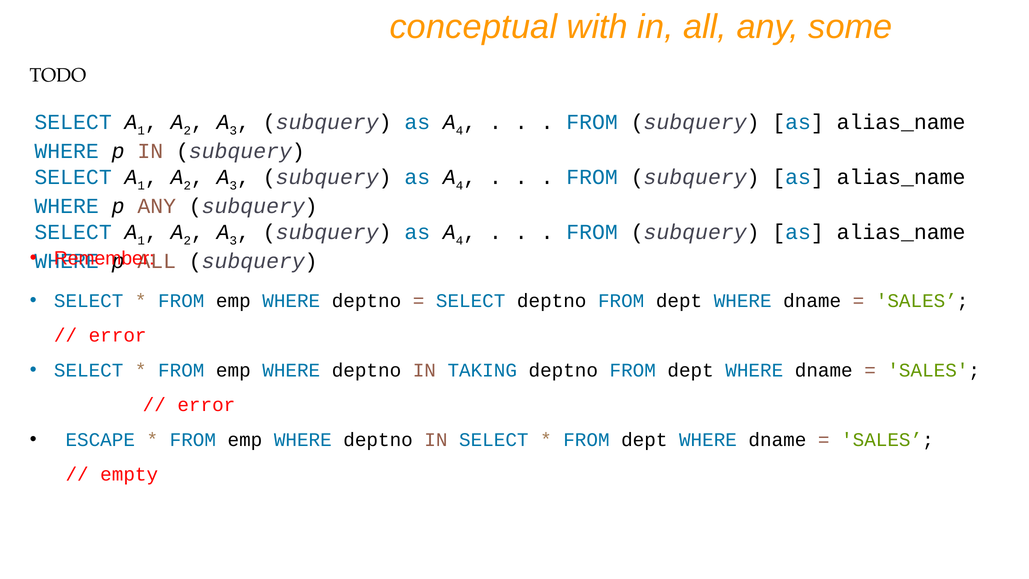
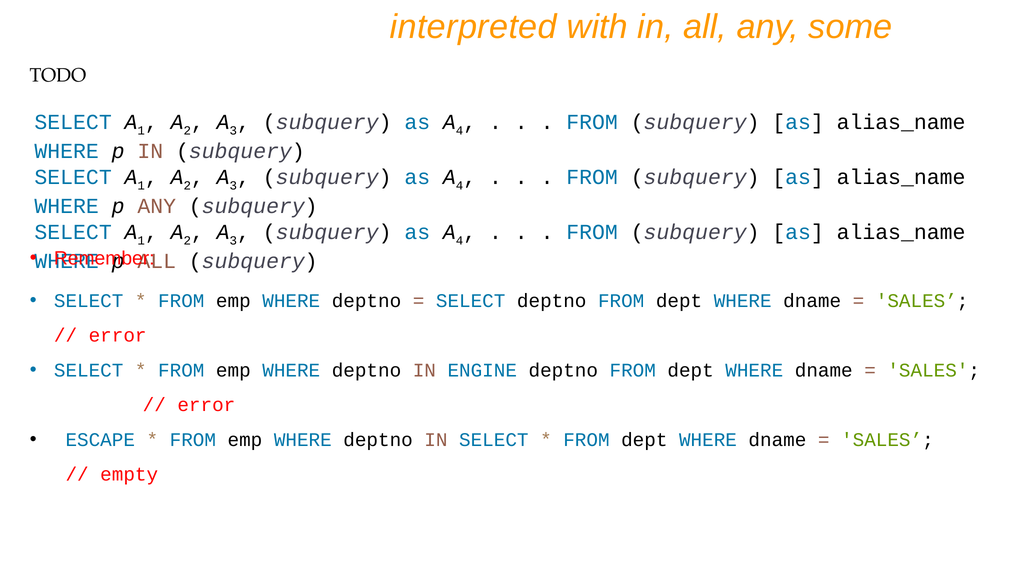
conceptual: conceptual -> interpreted
TAKING: TAKING -> ENGINE
